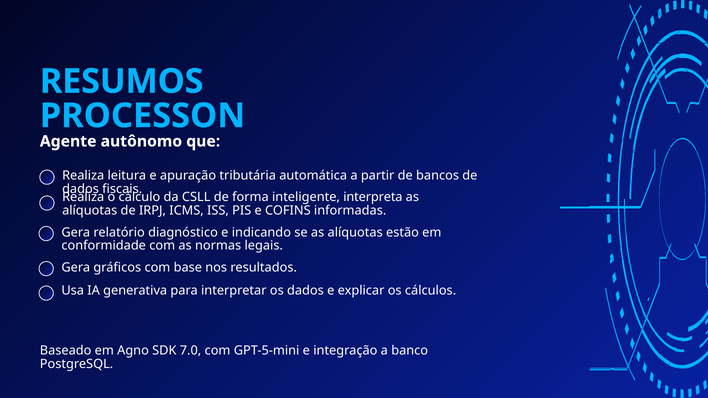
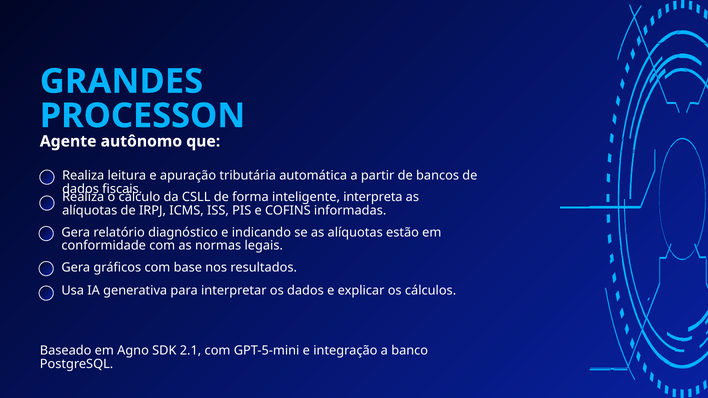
RESUMOS: RESUMOS -> GRANDES
7.0: 7.0 -> 2.1
